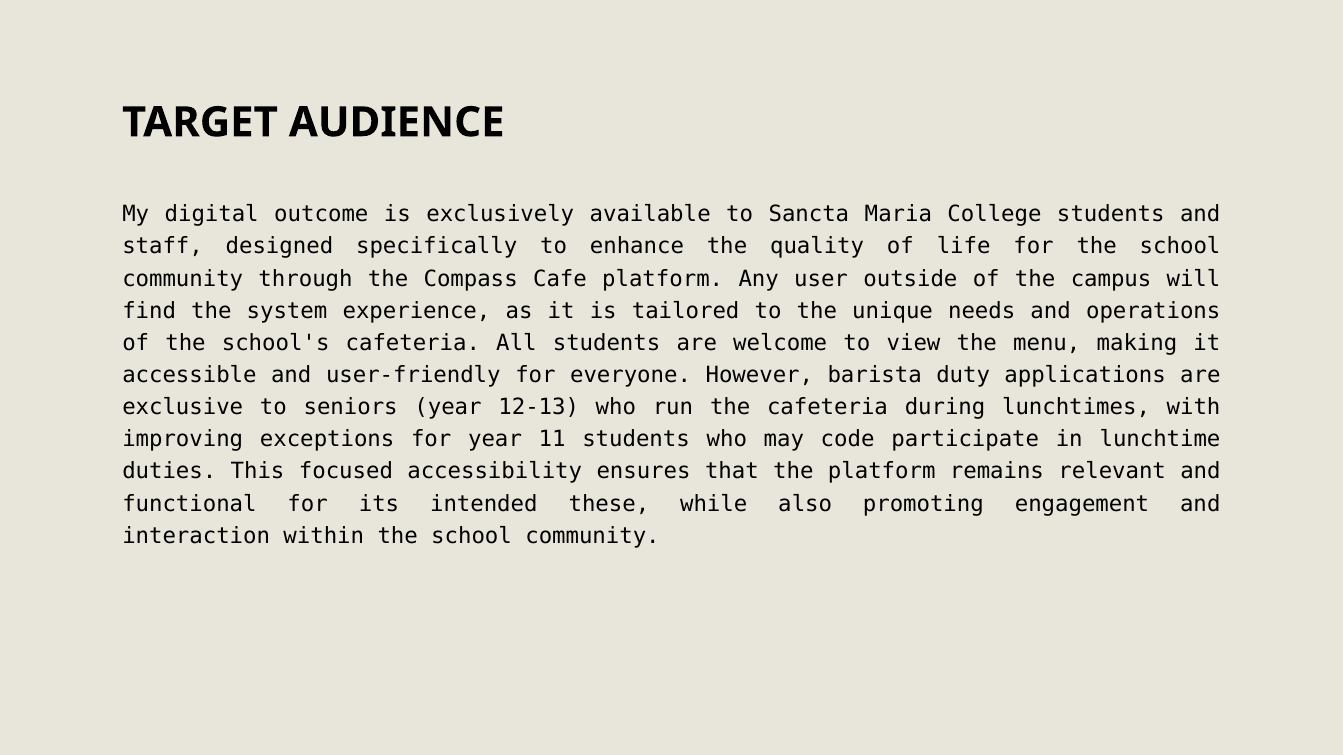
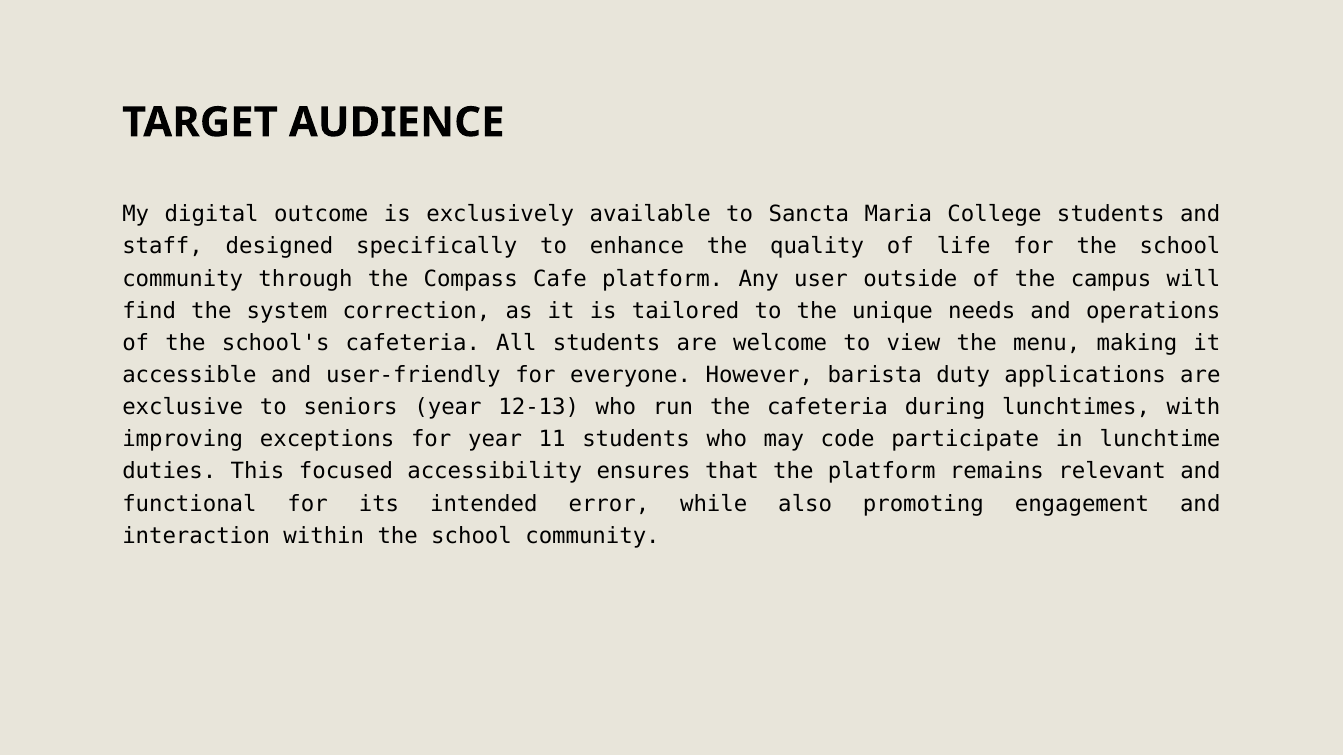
experience: experience -> correction
these: these -> error
